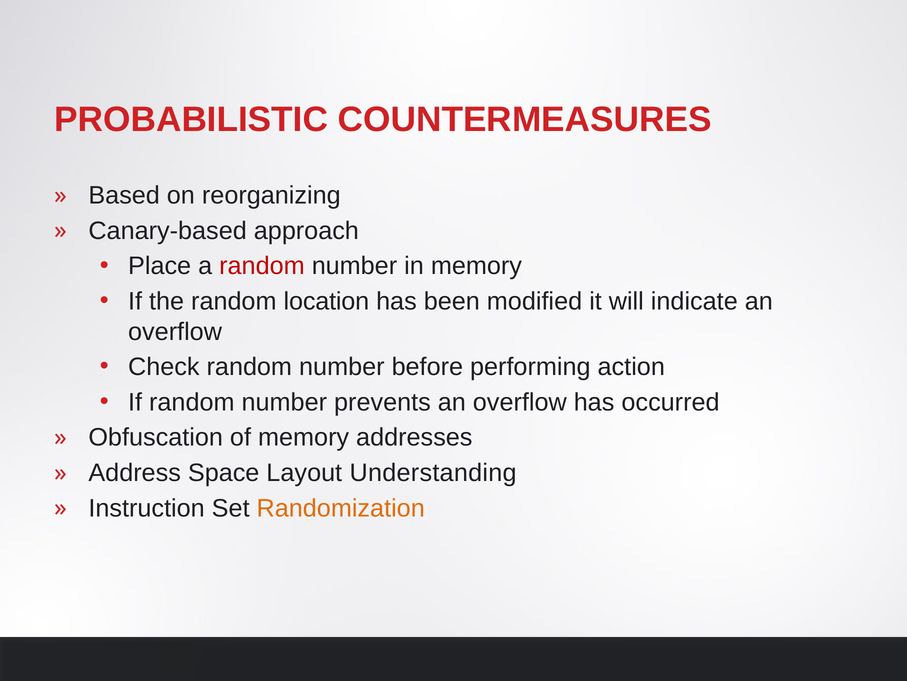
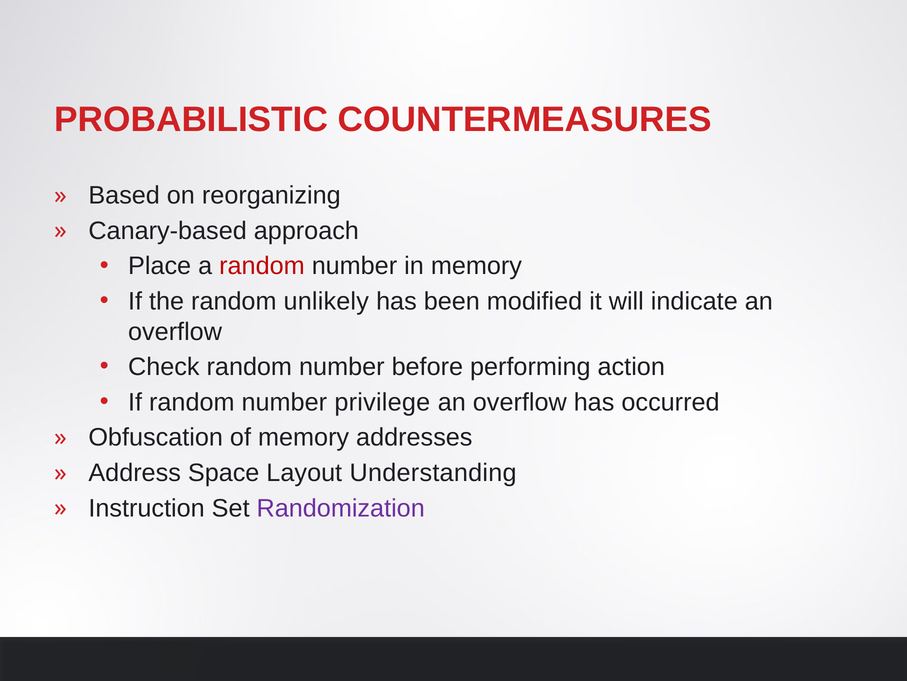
location: location -> unlikely
prevents: prevents -> privilege
Randomization colour: orange -> purple
